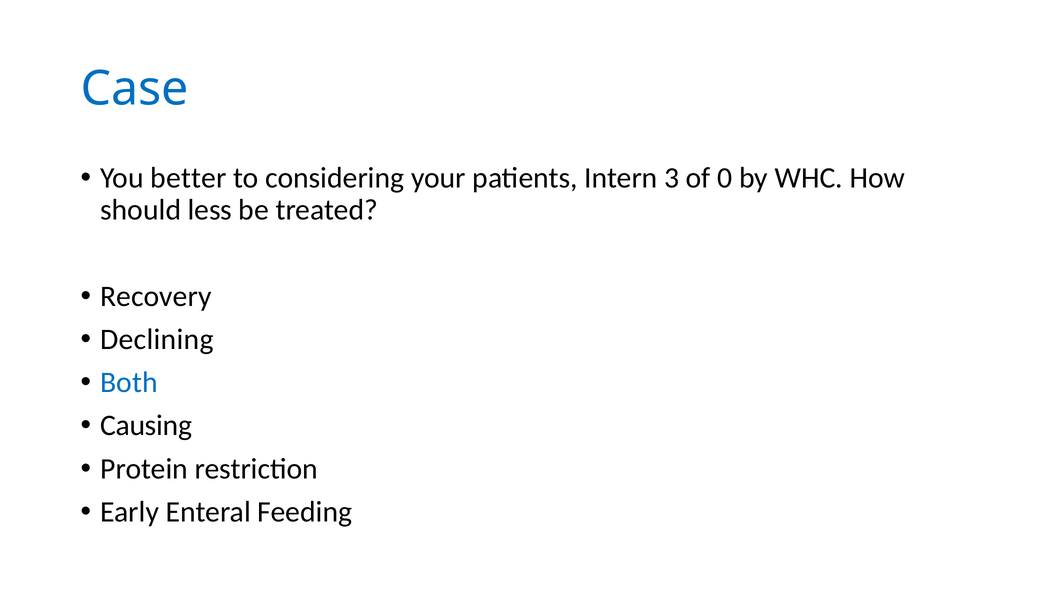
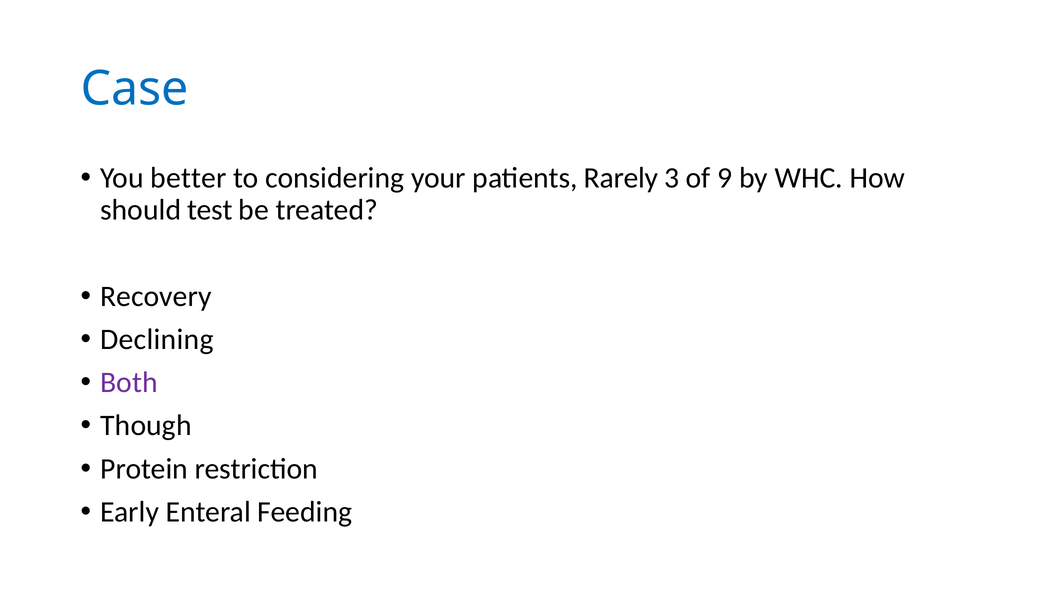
Intern: Intern -> Rarely
0: 0 -> 9
less: less -> test
Both colour: blue -> purple
Causing: Causing -> Though
